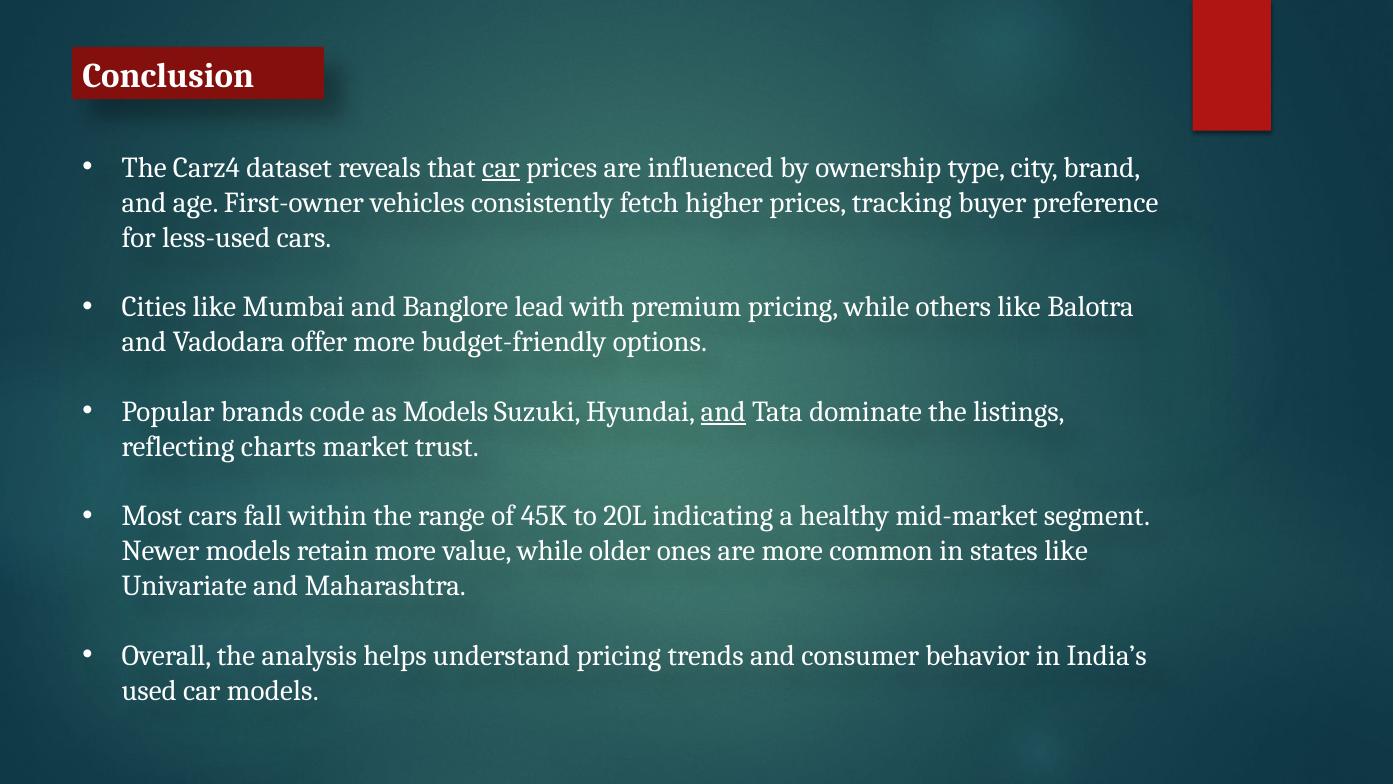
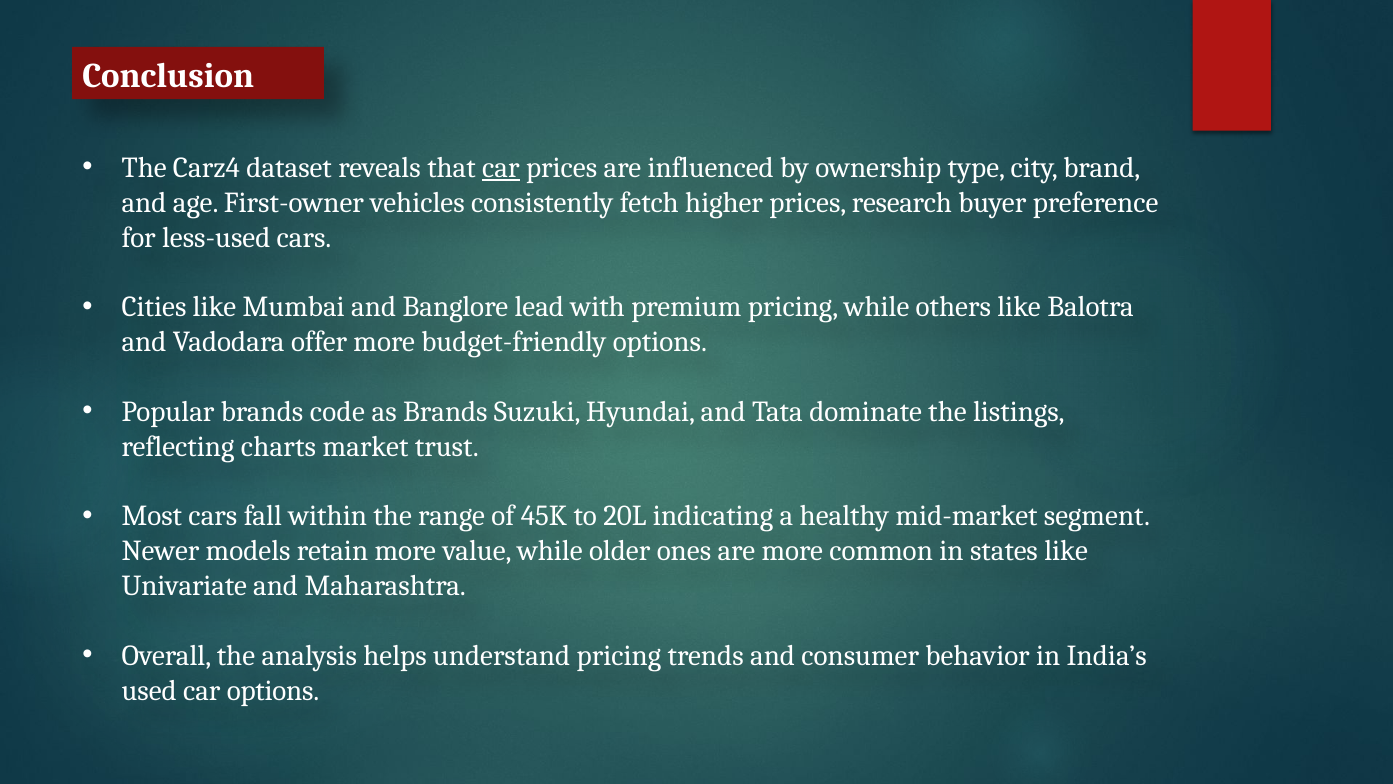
tracking: tracking -> research
as Models: Models -> Brands
and at (723, 412) underline: present -> none
car models: models -> options
